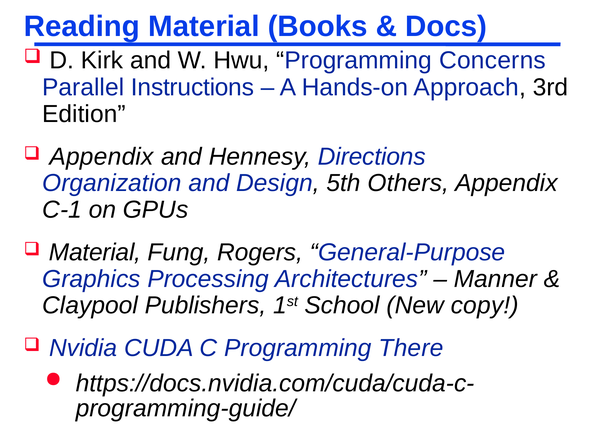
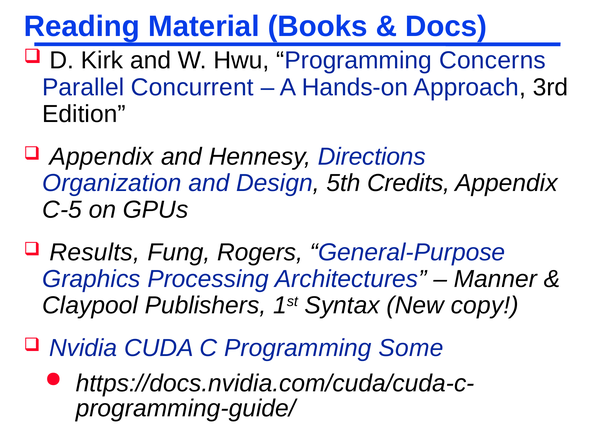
Instructions: Instructions -> Concurrent
Others: Others -> Credits
C-1: C-1 -> C-5
Material at (95, 252): Material -> Results
School: School -> Syntax
There: There -> Some
